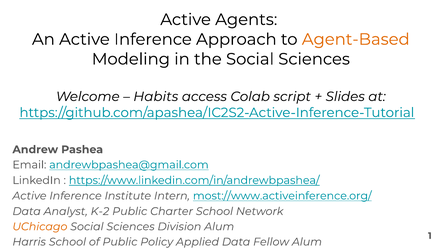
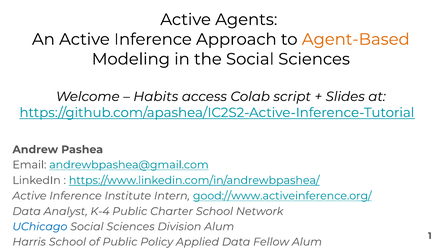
most://www.activeinference.org/: most://www.activeinference.org/ -> good://www.activeinference.org/
K-2: K-2 -> K-4
UChicago colour: orange -> blue
